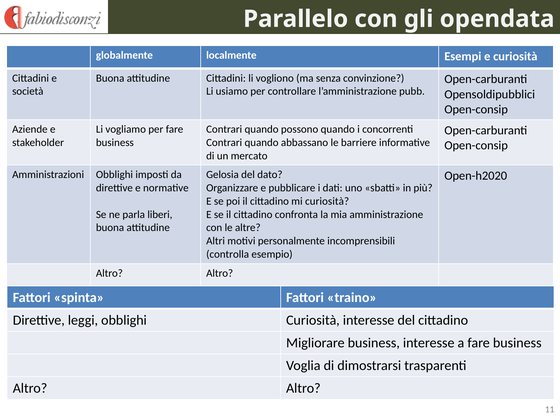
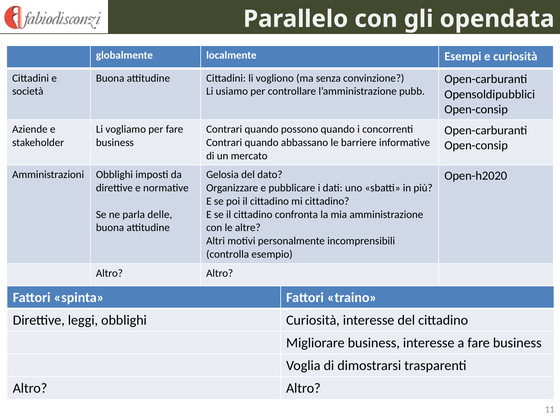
mi curiosità: curiosità -> cittadino
liberi: liberi -> delle
